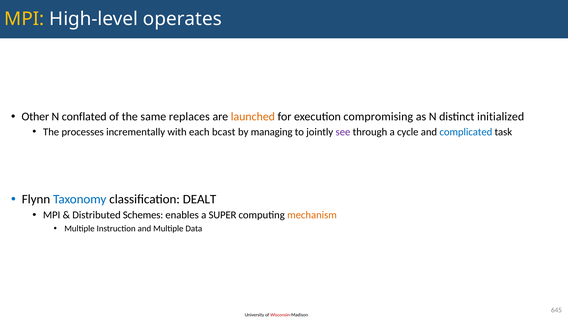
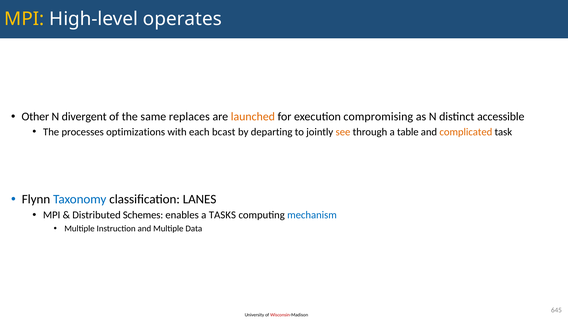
conflated: conflated -> divergent
initialized: initialized -> accessible
incrementally: incrementally -> optimizations
managing: managing -> departing
see colour: purple -> orange
cycle: cycle -> table
complicated colour: blue -> orange
DEALT: DEALT -> LANES
SUPER: SUPER -> TASKS
mechanism colour: orange -> blue
